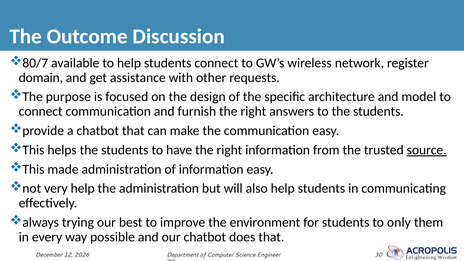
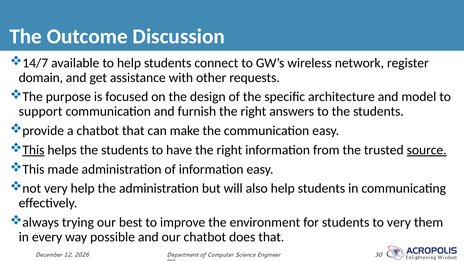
80/7: 80/7 -> 14/7
connect at (41, 111): connect -> support
This at (33, 150) underline: none -> present
to only: only -> very
